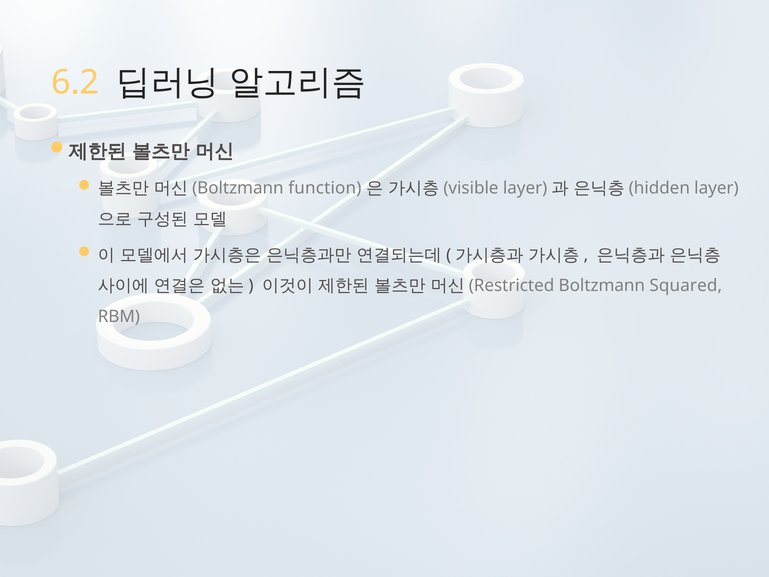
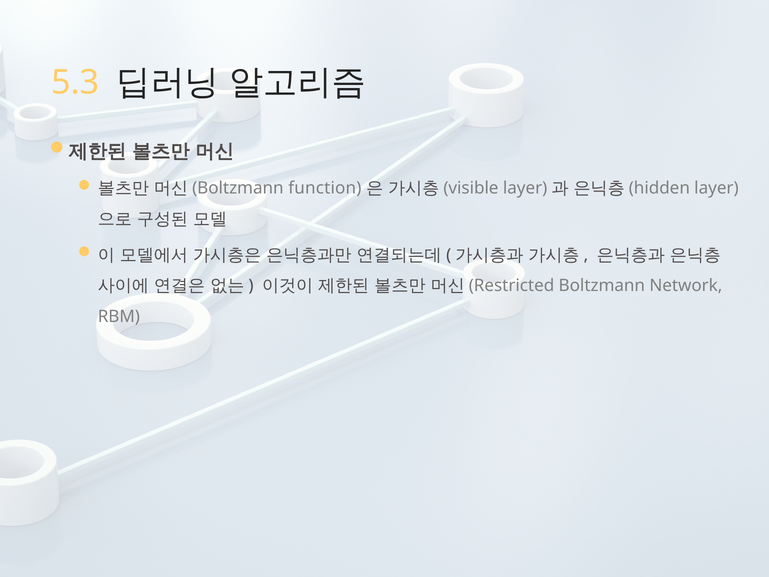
6.2: 6.2 -> 5.3
Squared: Squared -> Network
